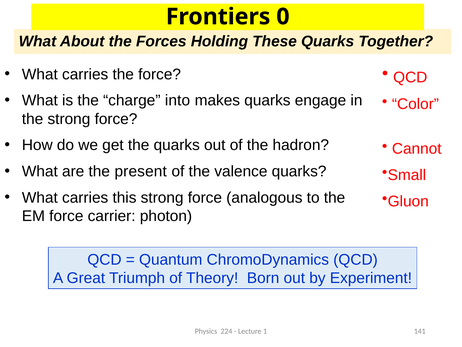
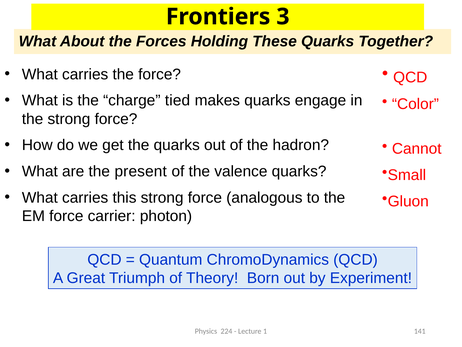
0: 0 -> 3
into: into -> tied
